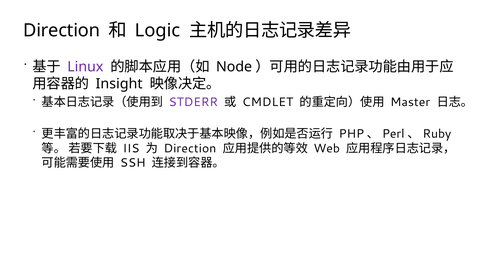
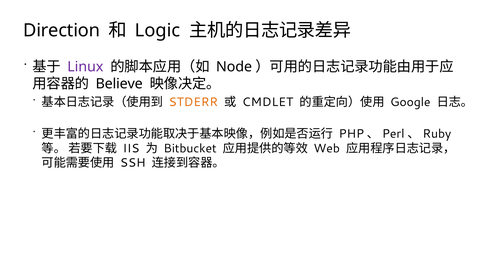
Insight: Insight -> Believe
STDERR colour: purple -> orange
Master: Master -> Google
Direction at (190, 148): Direction -> Bitbucket
